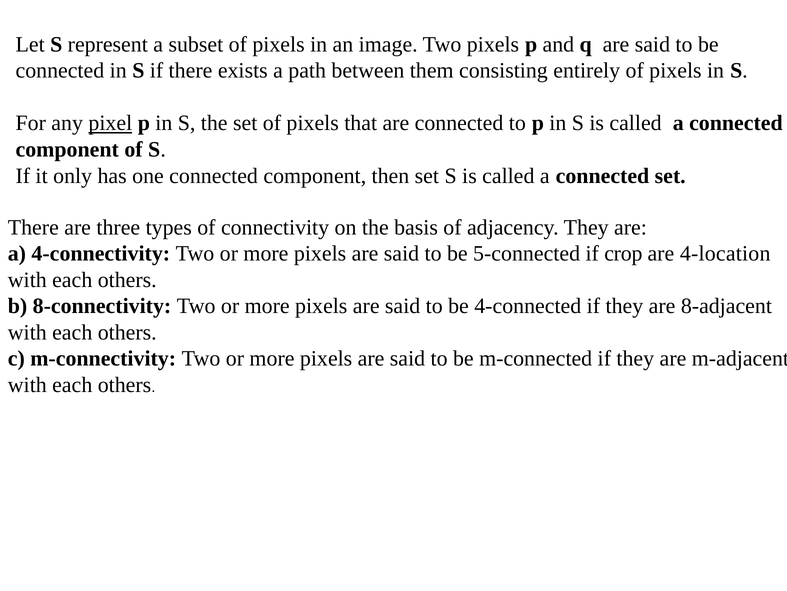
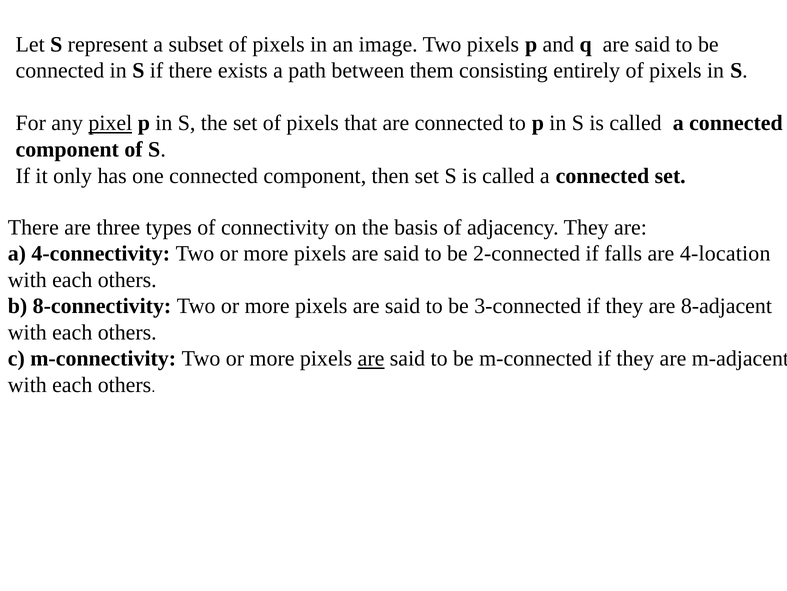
5-connected: 5-connected -> 2-connected
crop: crop -> falls
4-connected: 4-connected -> 3-connected
are at (371, 358) underline: none -> present
